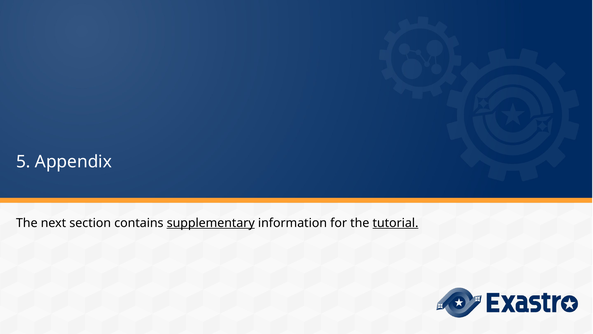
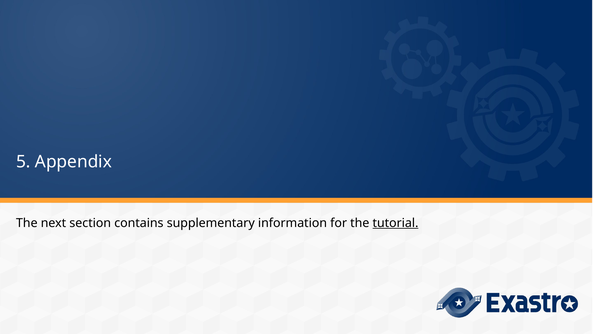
supplementary underline: present -> none
